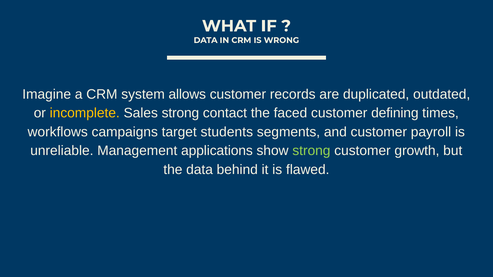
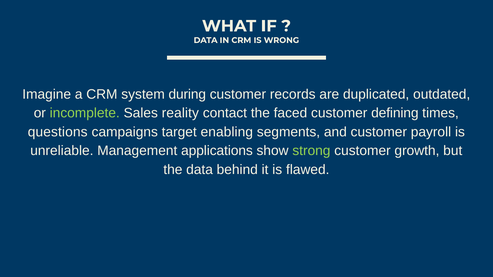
allows: allows -> during
incomplete colour: yellow -> light green
Sales strong: strong -> reality
workflows: workflows -> questions
students: students -> enabling
